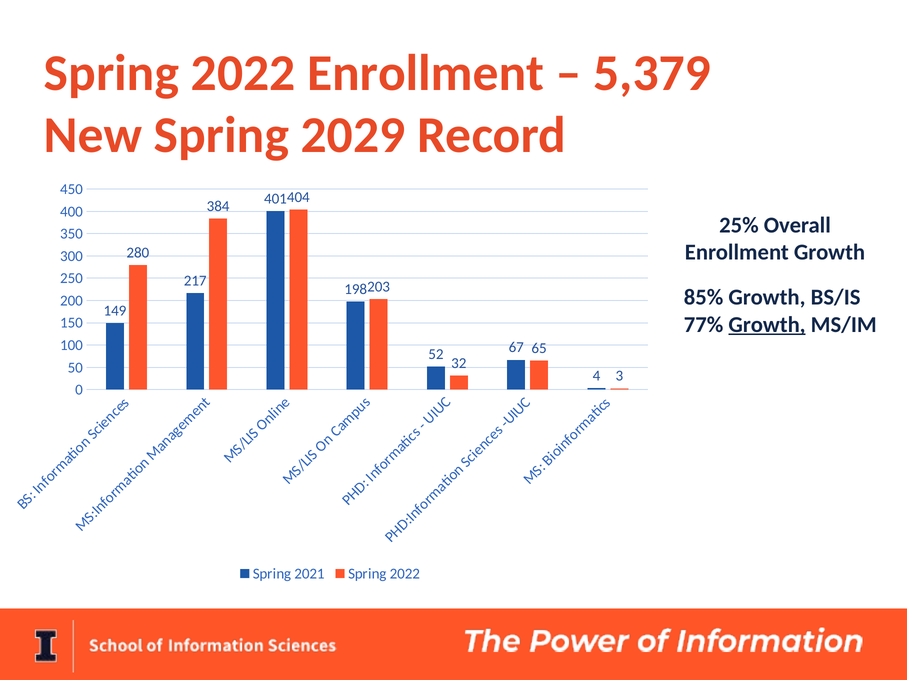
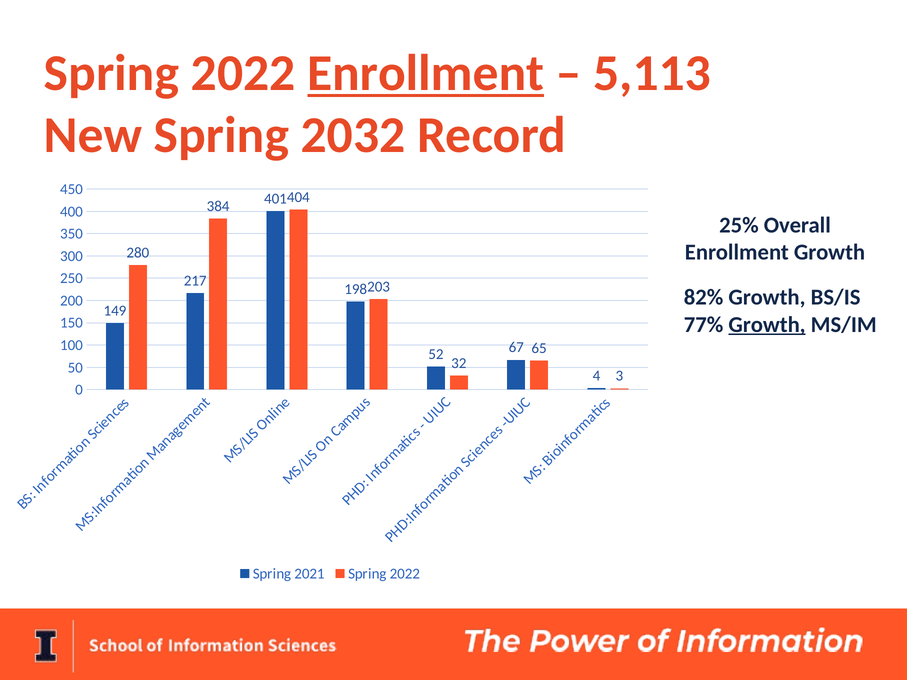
Enrollment at (426, 73) underline: none -> present
5,379: 5,379 -> 5,113
2029: 2029 -> 2032
85%: 85% -> 82%
